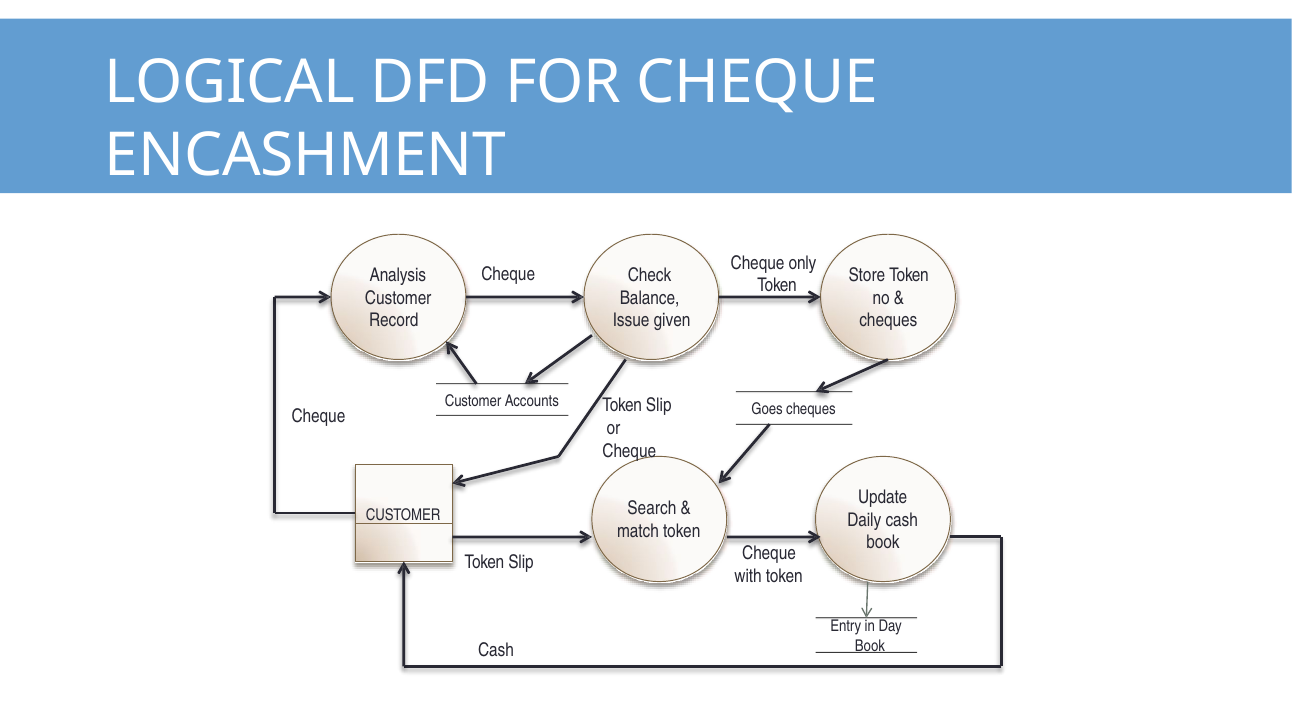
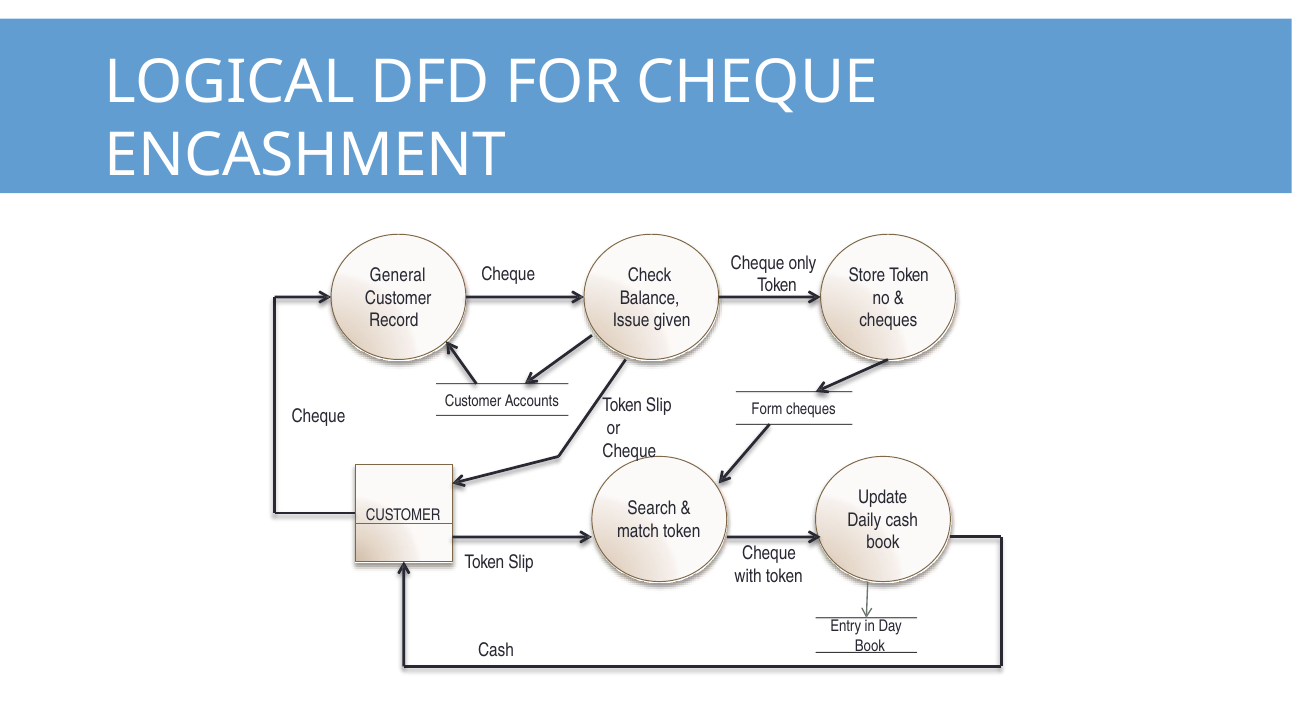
Analysis: Analysis -> General
Goes: Goes -> Form
